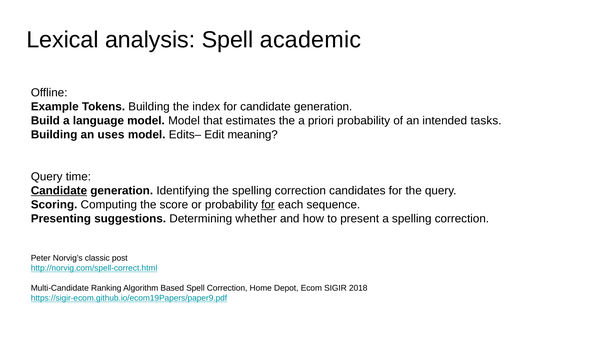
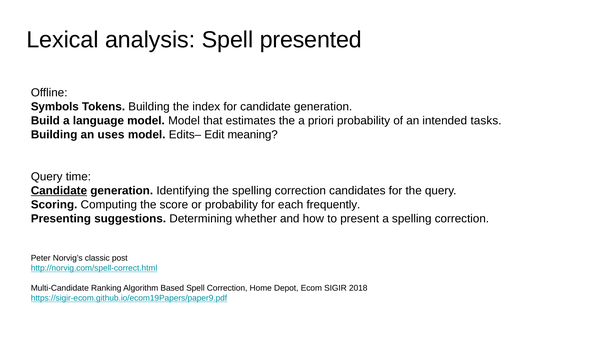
academic: academic -> presented
Example: Example -> Symbols
for at (268, 204) underline: present -> none
sequence: sequence -> frequently
